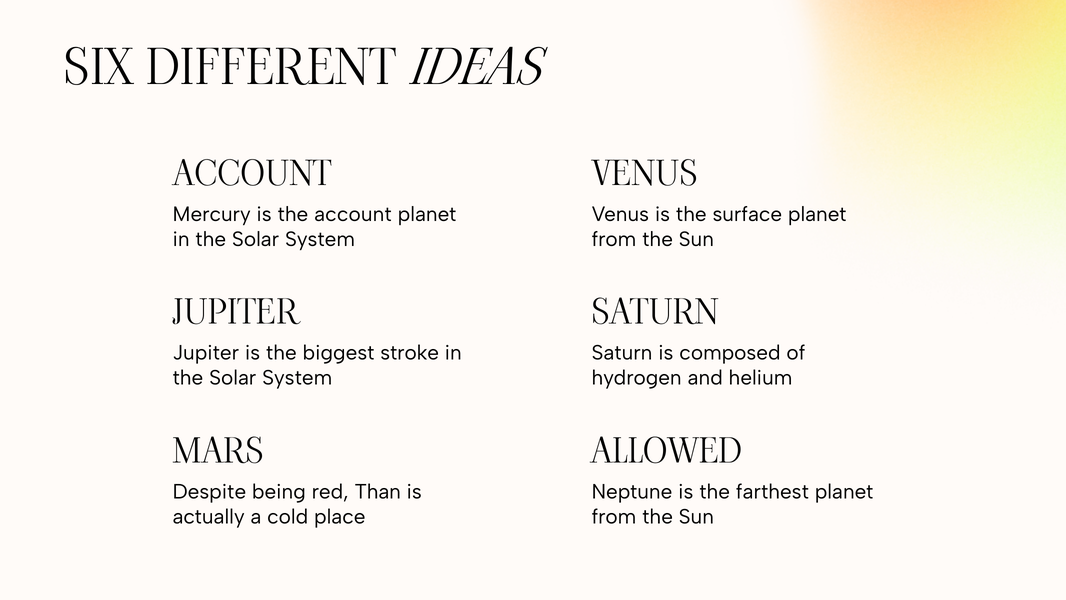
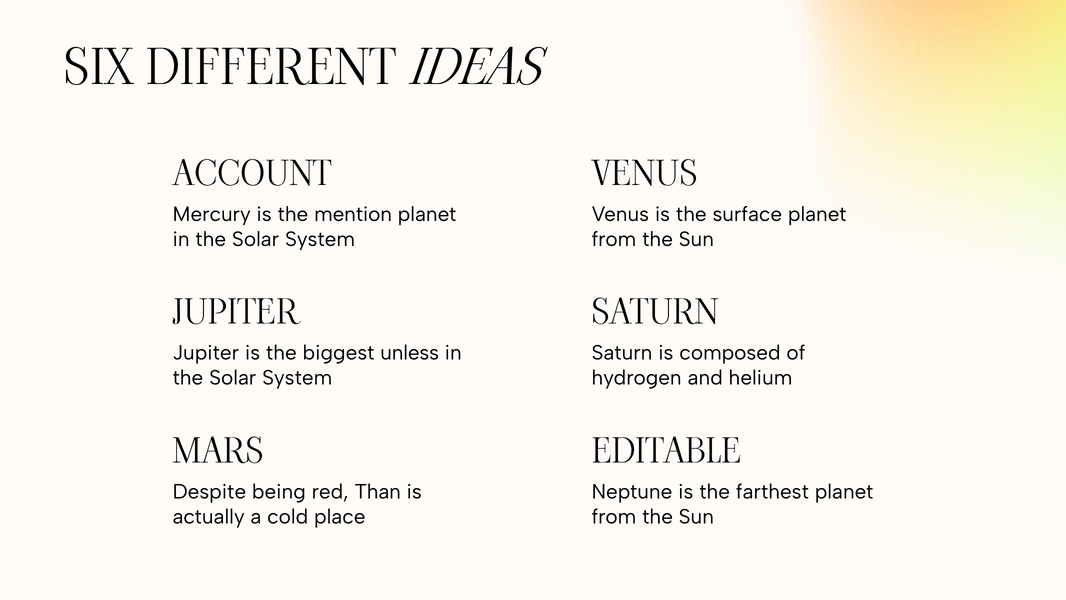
the account: account -> mention
stroke: stroke -> unless
ALLOWED: ALLOWED -> EDITABLE
